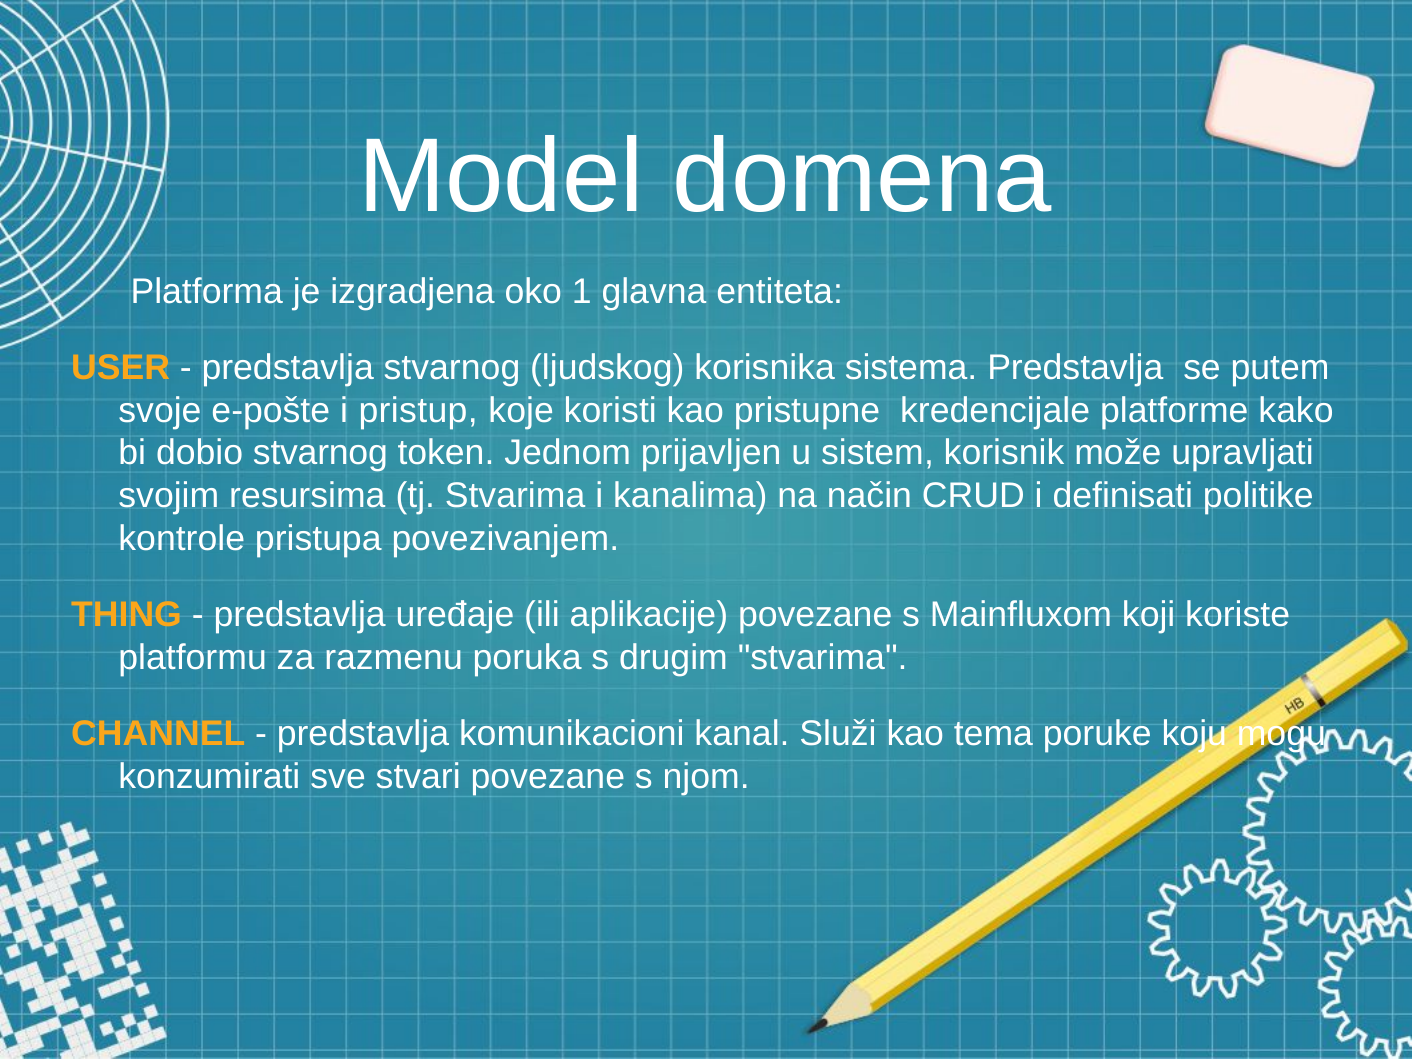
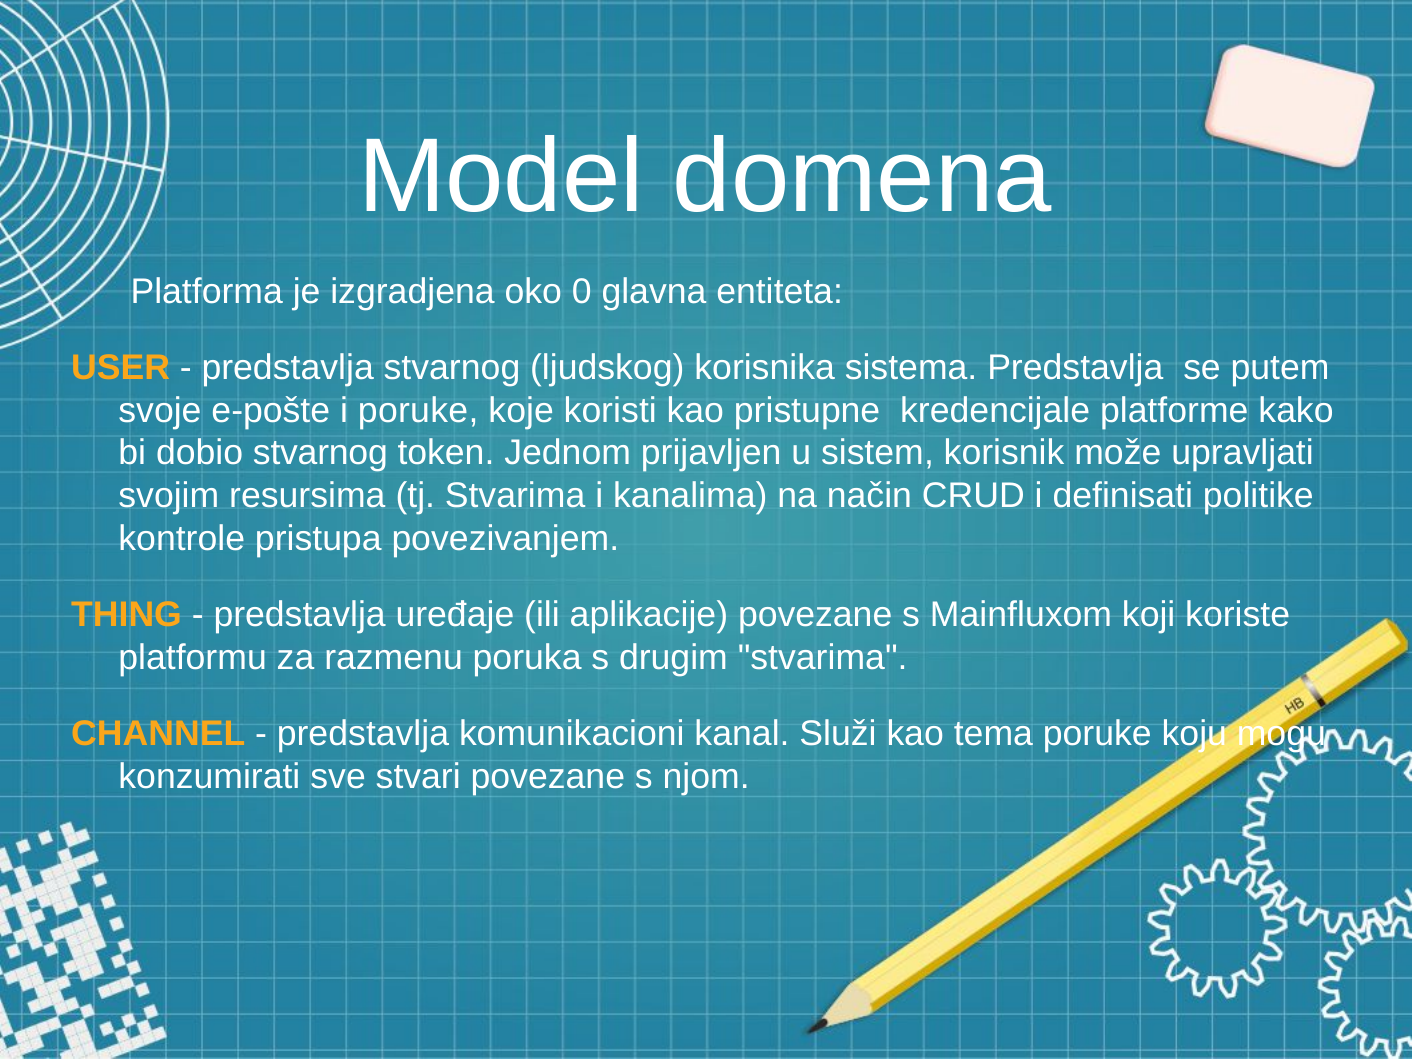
1: 1 -> 0
i pristup: pristup -> poruke
